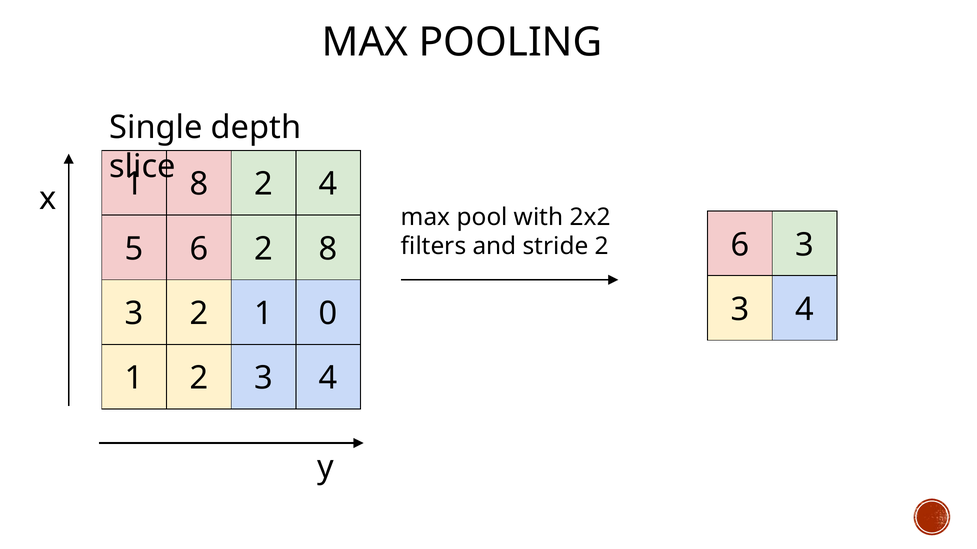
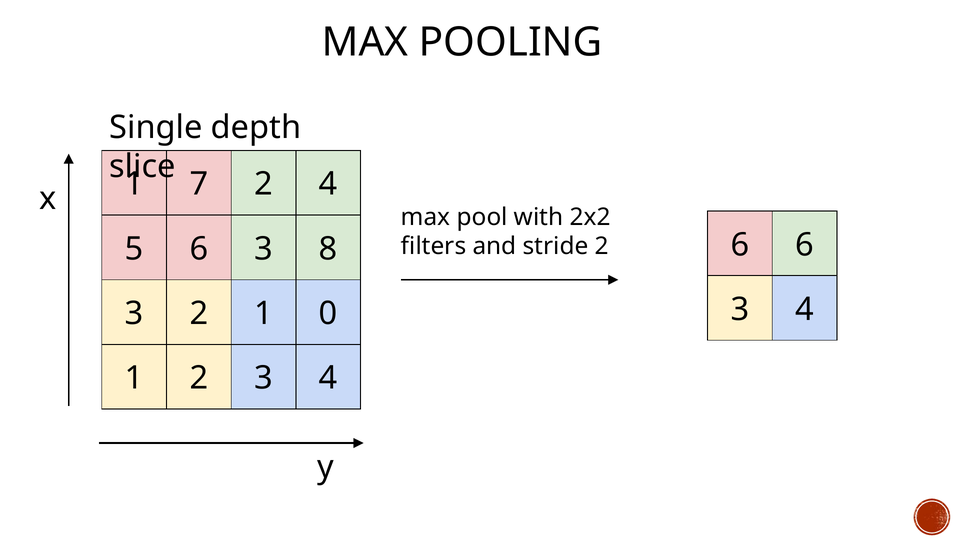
8 at (199, 184): 8 -> 7
6 3: 3 -> 6
5 6 2: 2 -> 3
